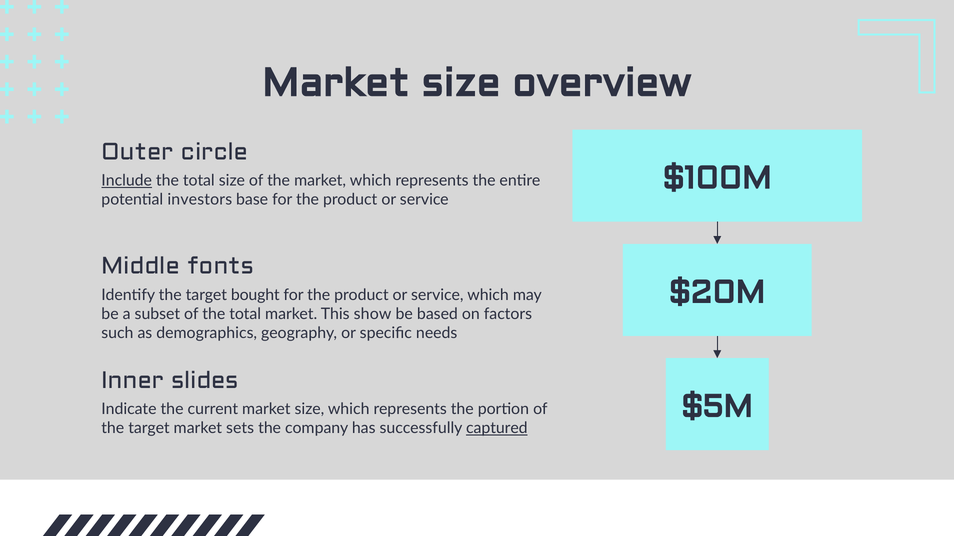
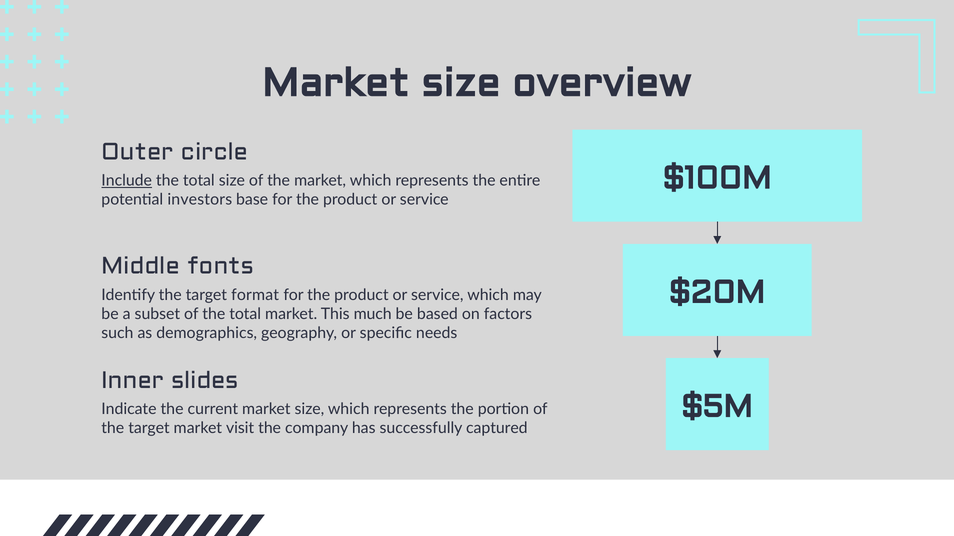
bought: bought -> format
show: show -> much
sets: sets -> visit
captured underline: present -> none
